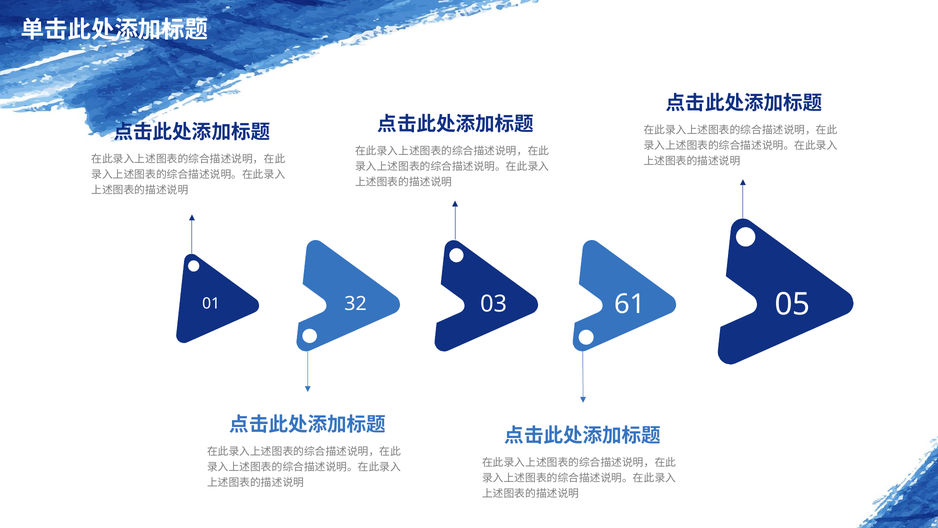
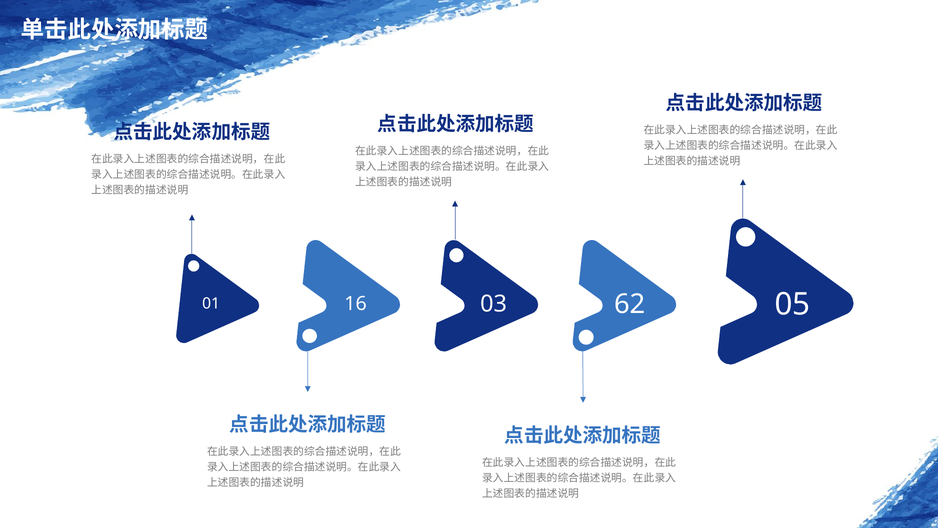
32: 32 -> 16
61: 61 -> 62
